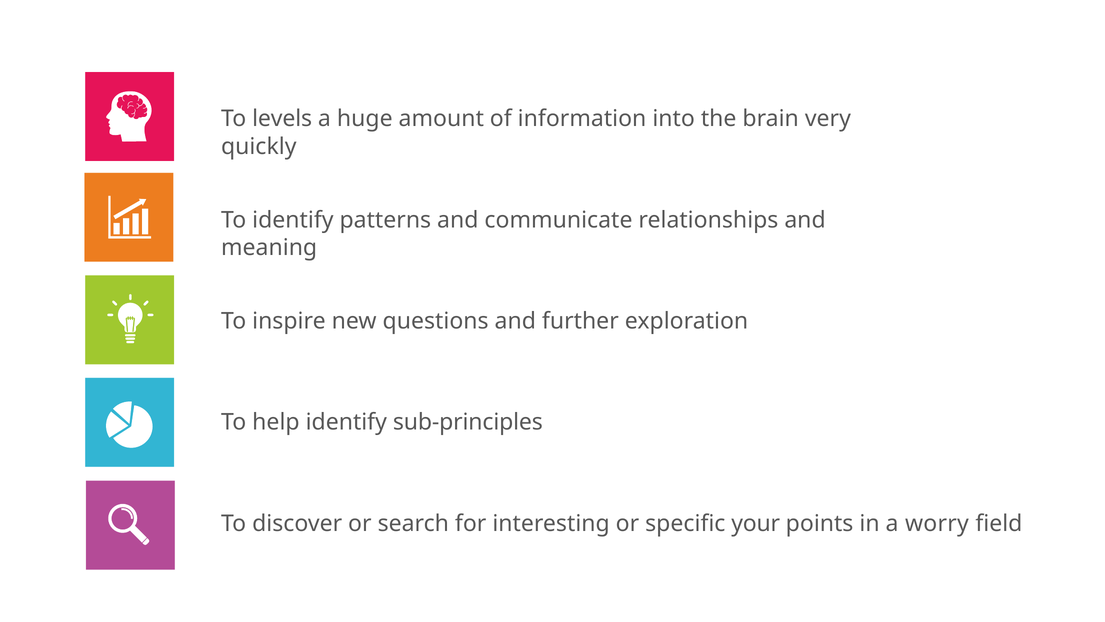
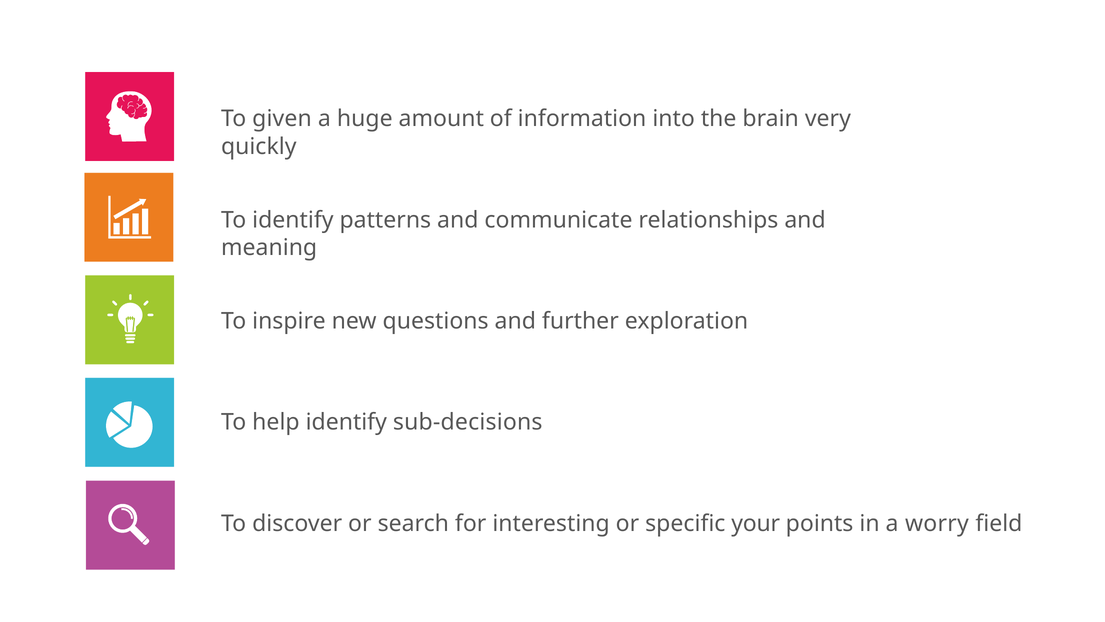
levels: levels -> given
sub-principles: sub-principles -> sub-decisions
